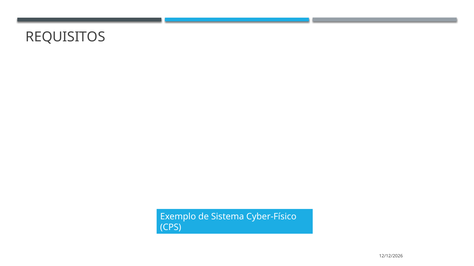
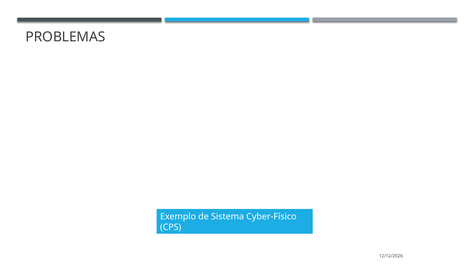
REQUISITOS: REQUISITOS -> PROBLEMAS
